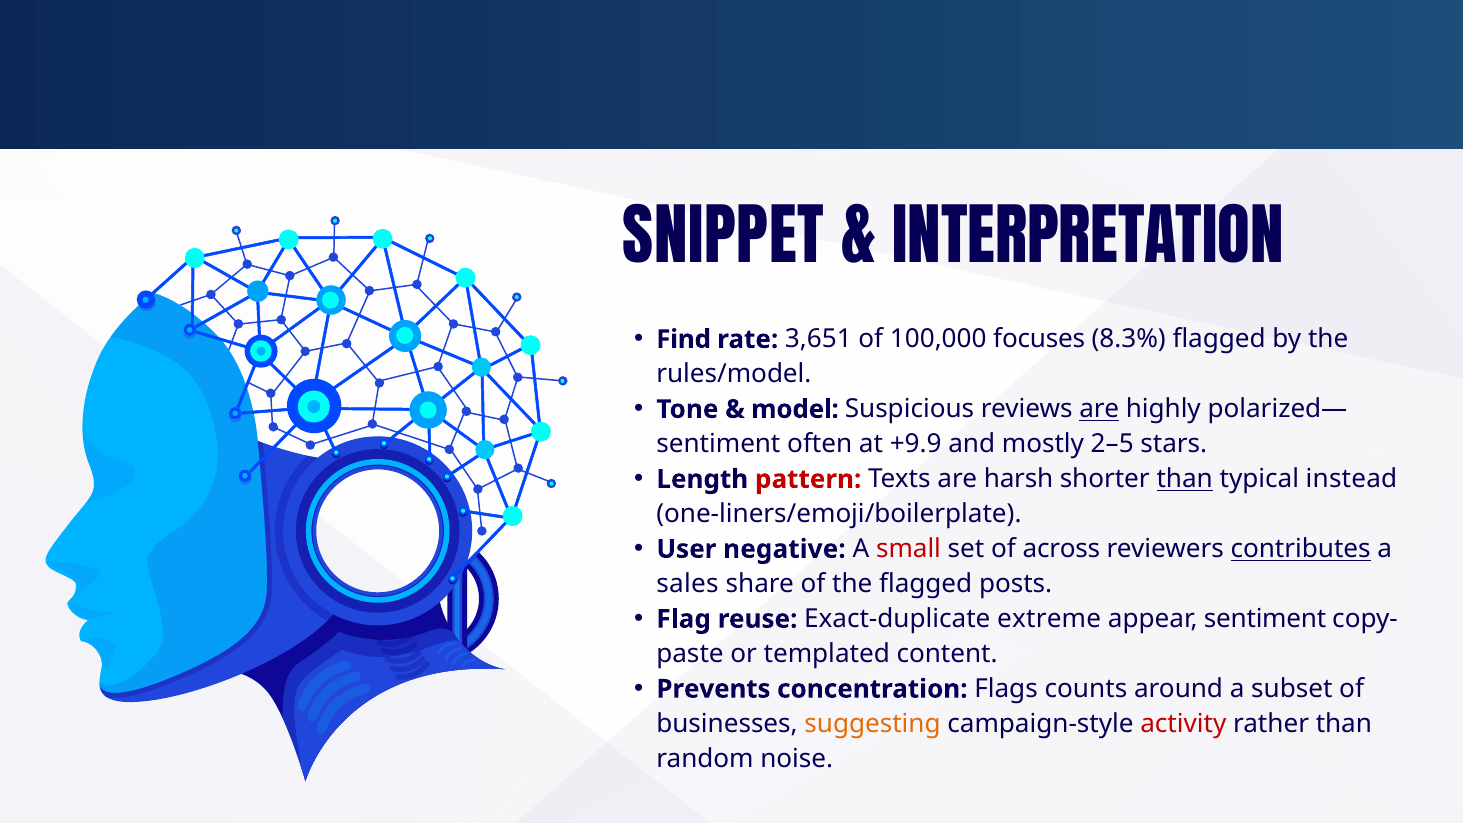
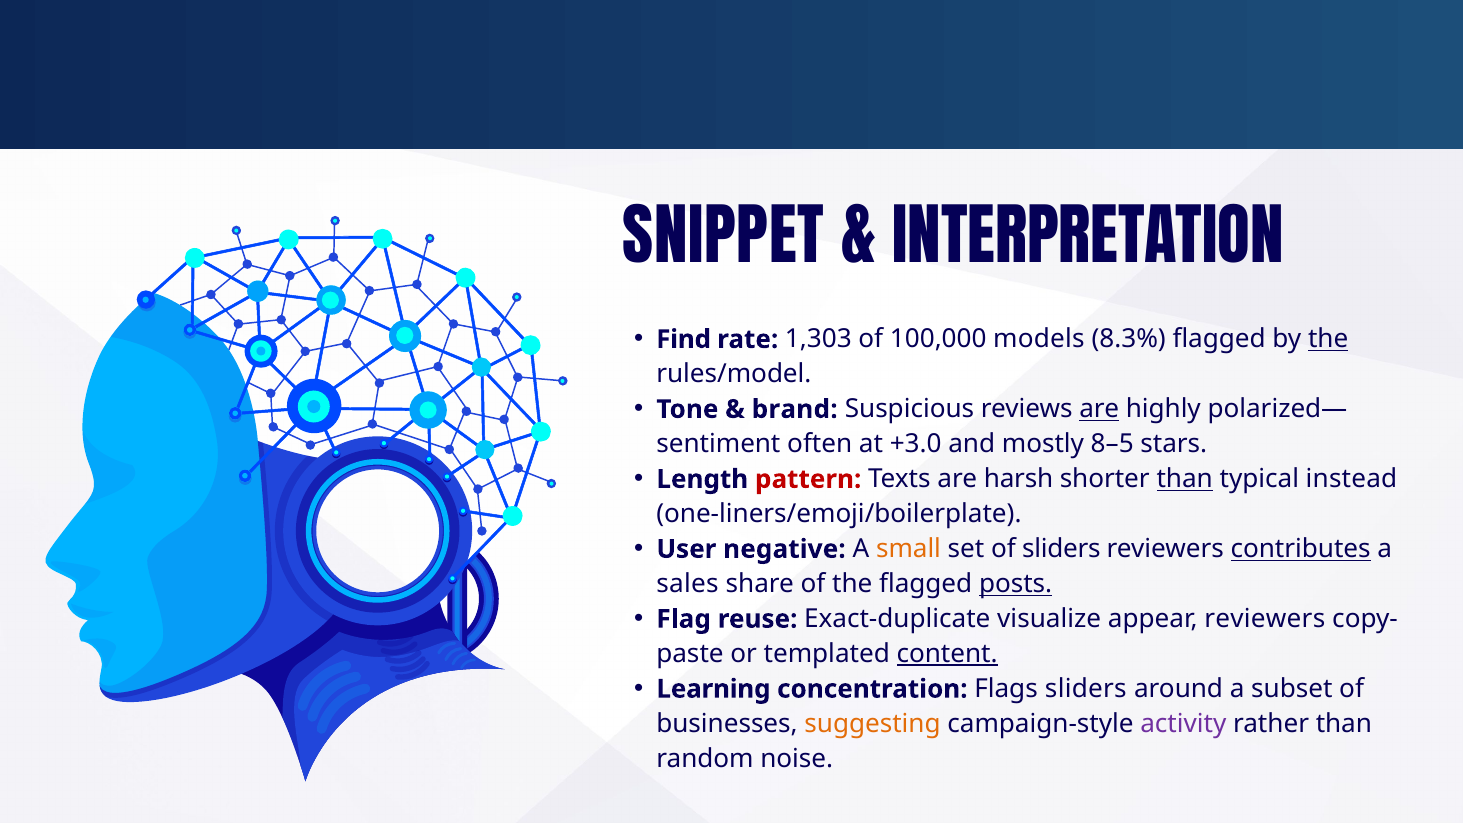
3,651: 3,651 -> 1,303
focuses: focuses -> models
the at (1328, 339) underline: none -> present
model: model -> brand
+9.9: +9.9 -> +3.0
2–5: 2–5 -> 8–5
small colour: red -> orange
of across: across -> sliders
posts underline: none -> present
extreme: extreme -> visualize
appear sentiment: sentiment -> reviewers
content underline: none -> present
Prevents: Prevents -> Learning
Flags counts: counts -> sliders
activity colour: red -> purple
